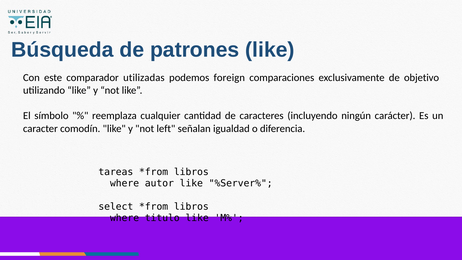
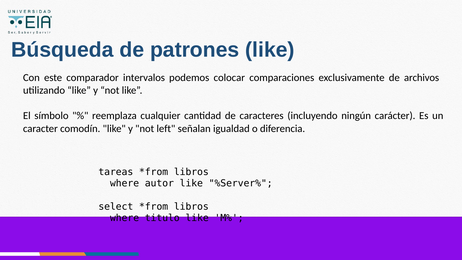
utilizadas: utilizadas -> intervalos
foreign: foreign -> colocar
objetivo: objetivo -> archivos
